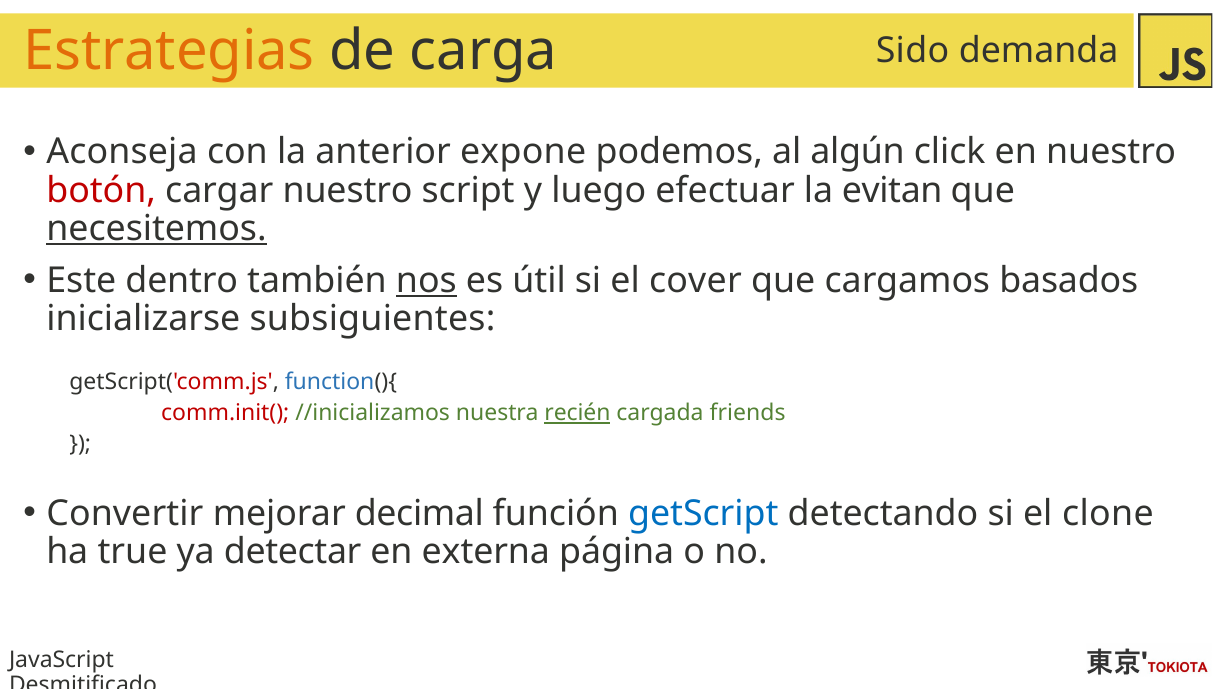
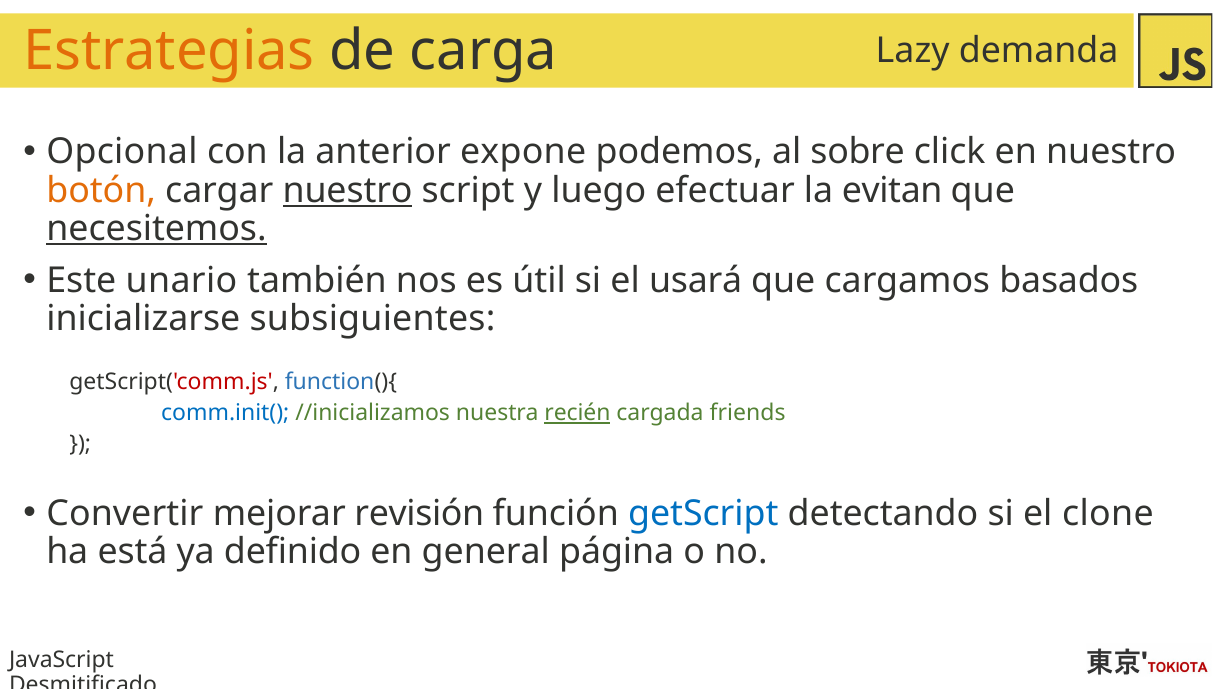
Sido: Sido -> Lazy
Aconseja: Aconseja -> Opcional
algún: algún -> sobre
botón colour: red -> orange
nuestro at (348, 190) underline: none -> present
dentro: dentro -> unario
nos underline: present -> none
cover: cover -> usará
comm.init( colour: red -> blue
decimal: decimal -> revisión
true: true -> está
detectar: detectar -> definido
externa: externa -> general
